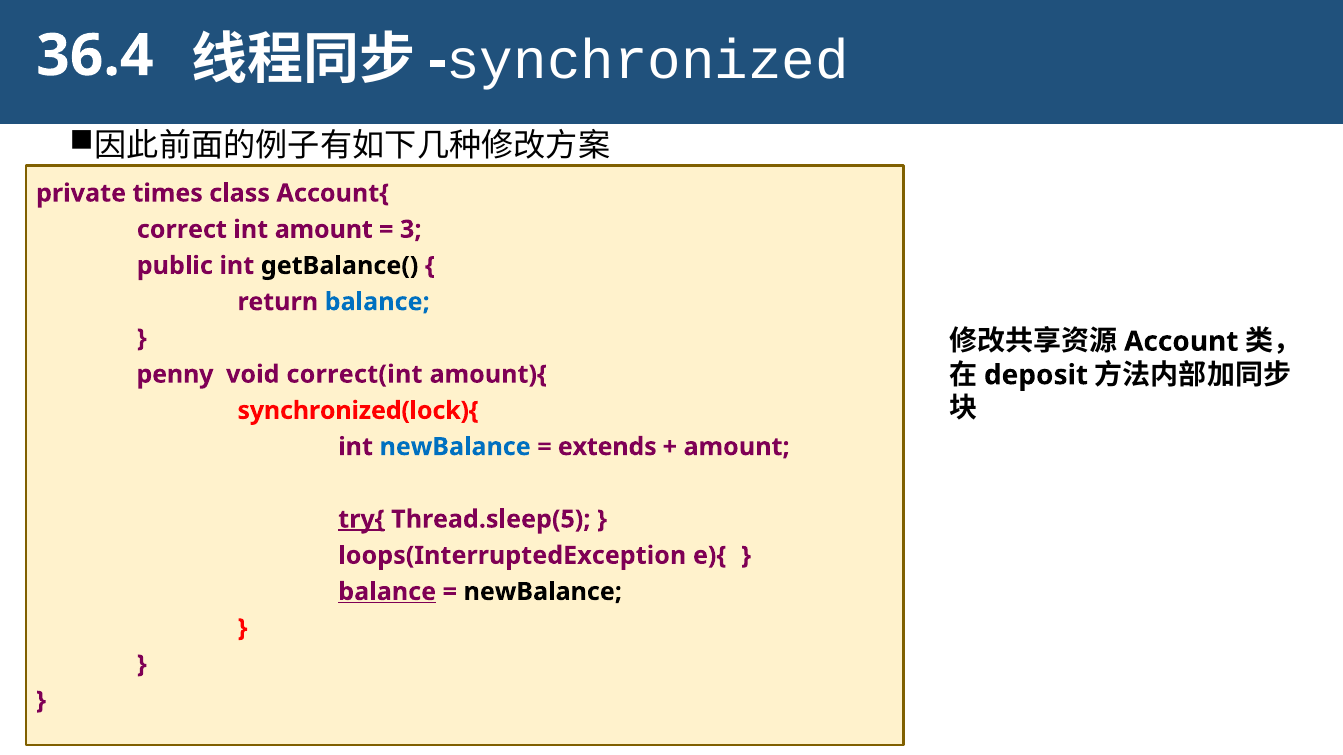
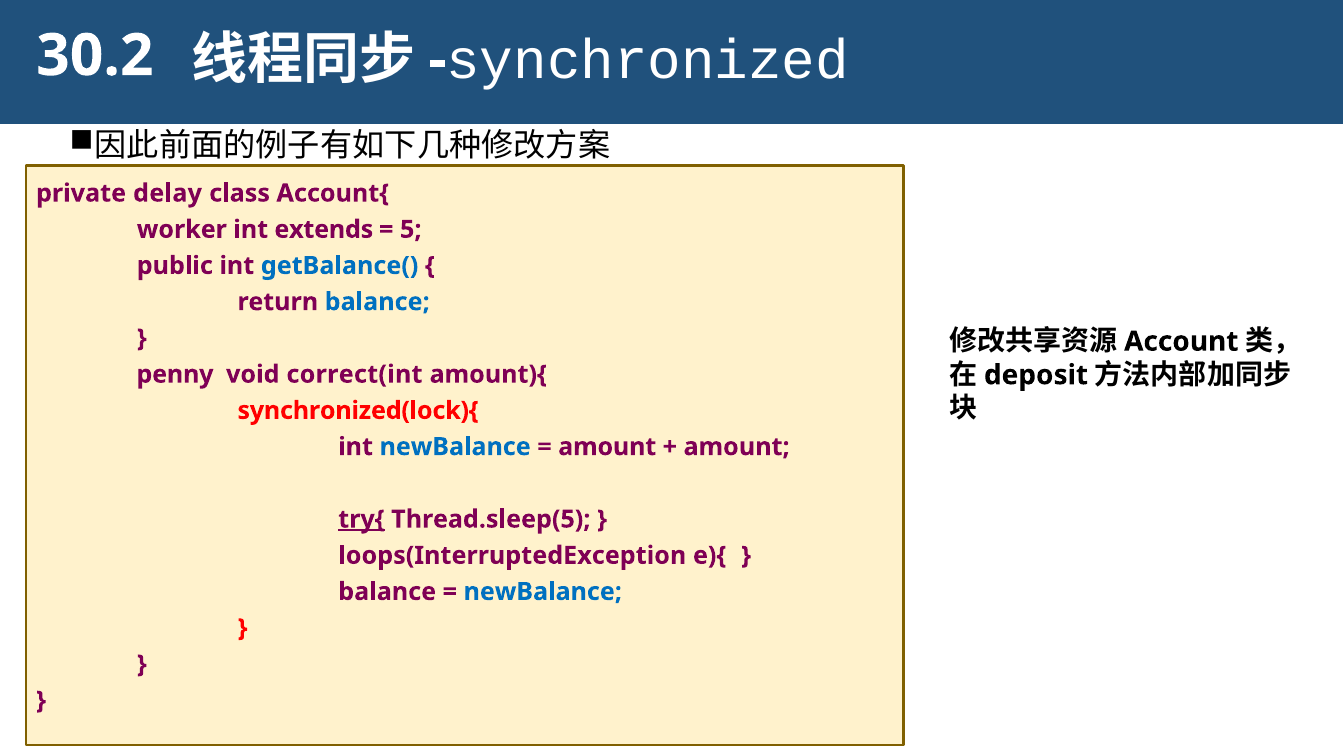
36.4: 36.4 -> 30.2
times: times -> delay
correct: correct -> worker
int amount: amount -> extends
3: 3 -> 5
getBalance( colour: black -> blue
extends at (607, 447): extends -> amount
balance at (387, 592) underline: present -> none
newBalance at (543, 592) colour: black -> blue
